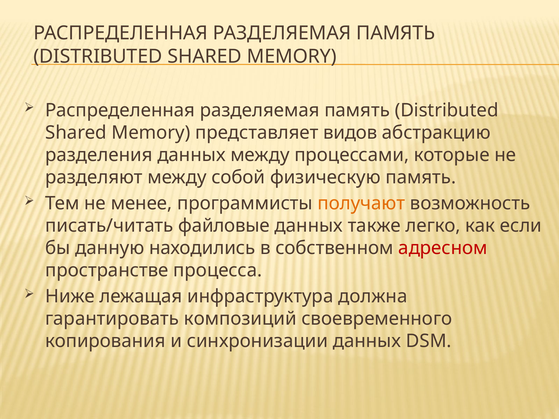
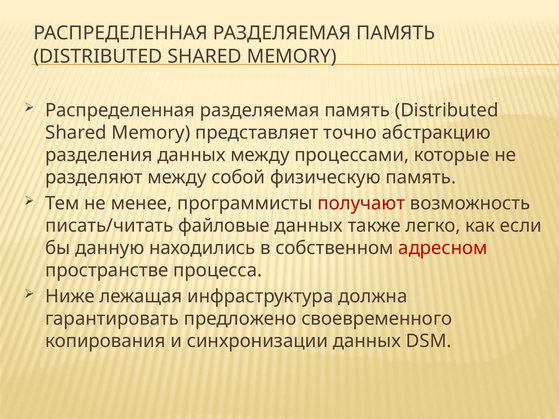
видов: видов -> точно
получают colour: orange -> red
композиций: композиций -> предложено
